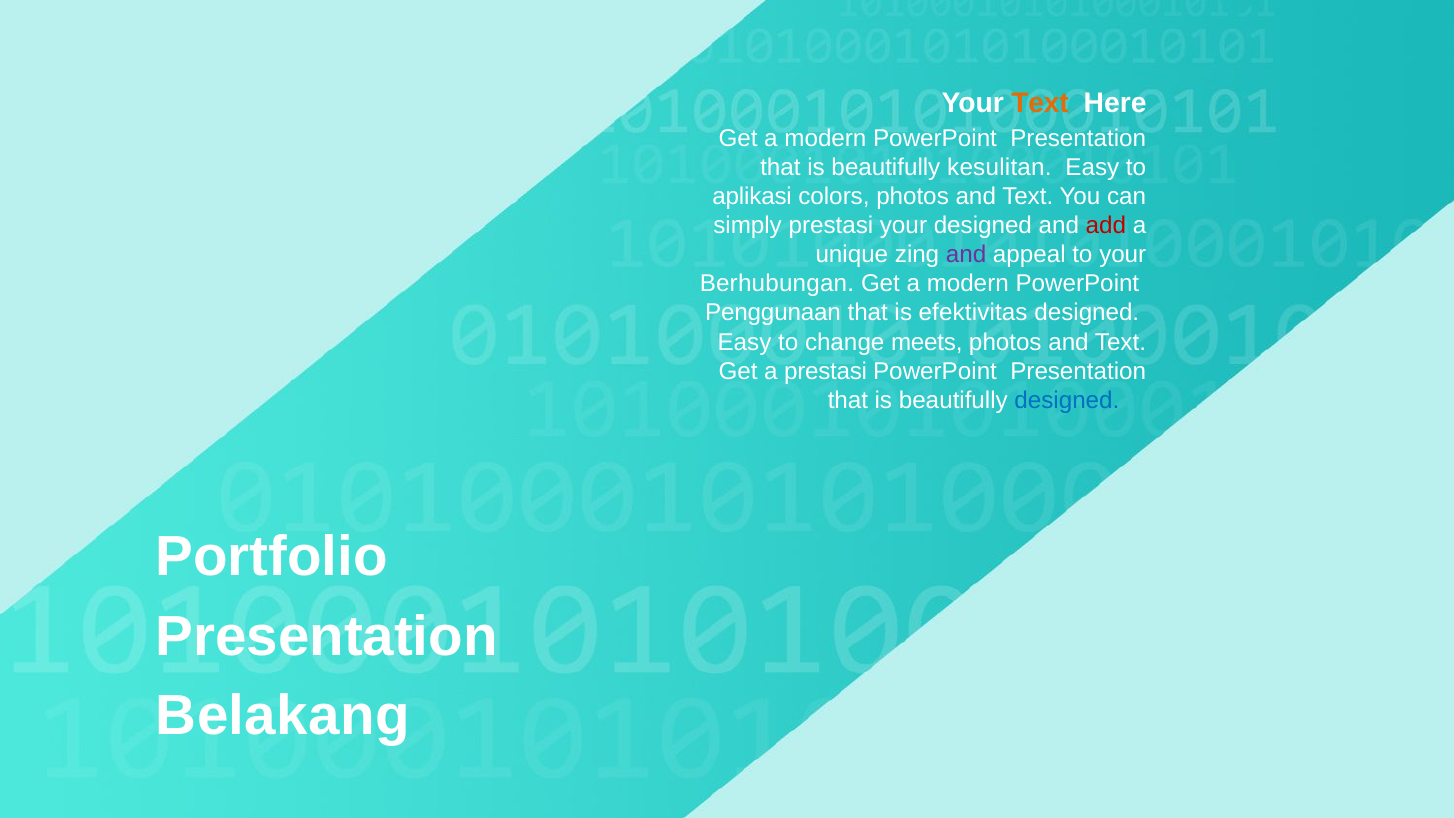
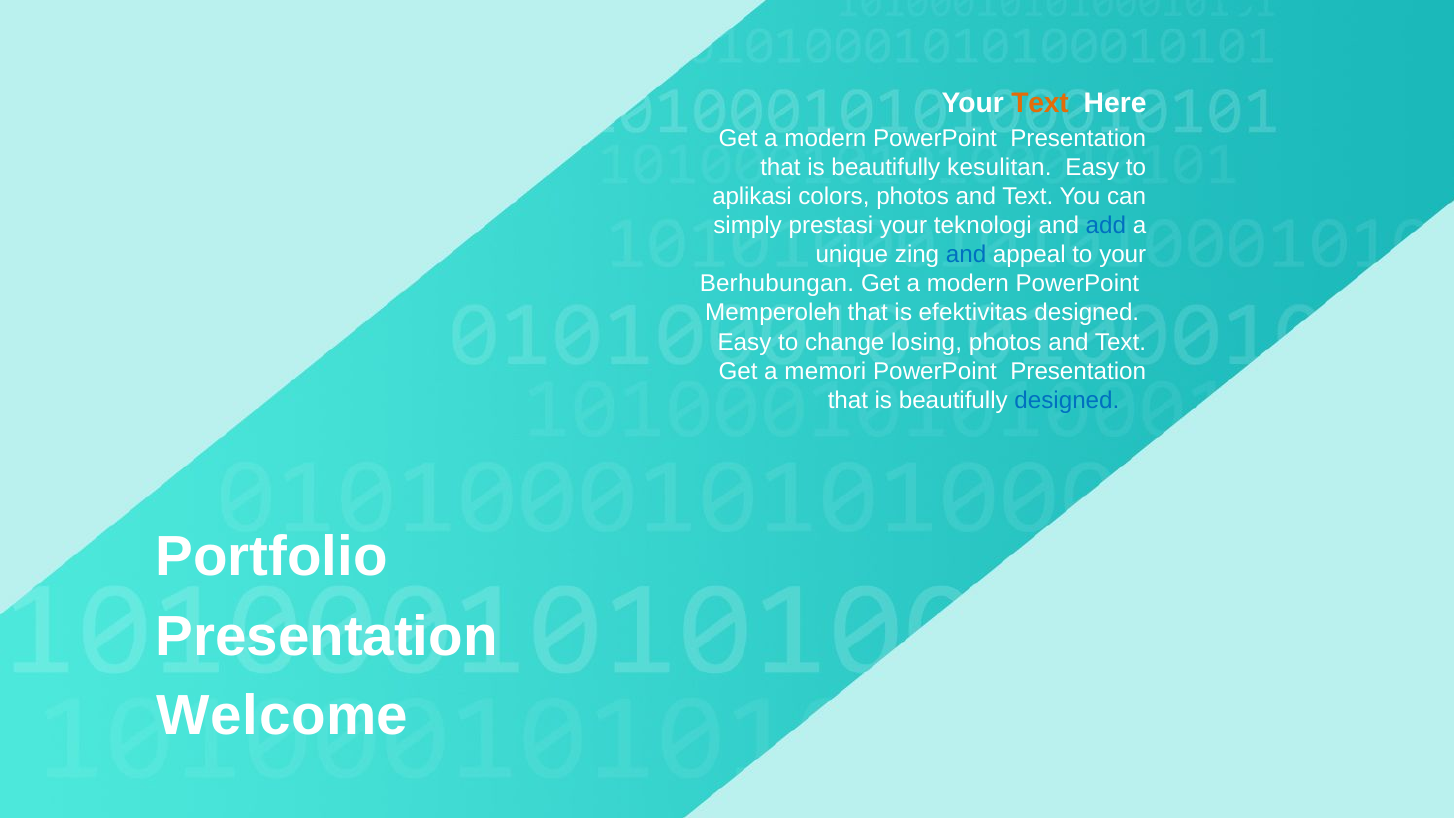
your designed: designed -> teknologi
add colour: red -> blue
and at (966, 255) colour: purple -> blue
Penggunaan: Penggunaan -> Memperoleh
meets: meets -> losing
a prestasi: prestasi -> memori
Belakang: Belakang -> Welcome
